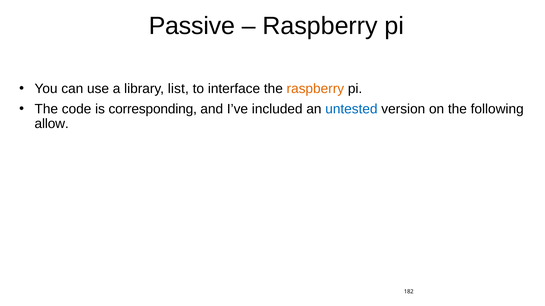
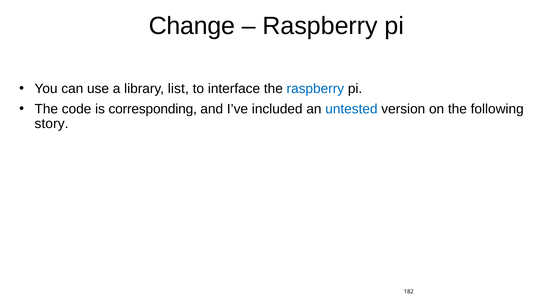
Passive: Passive -> Change
raspberry at (315, 89) colour: orange -> blue
allow: allow -> story
